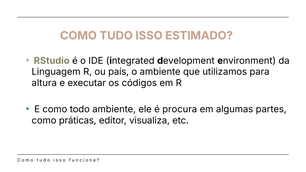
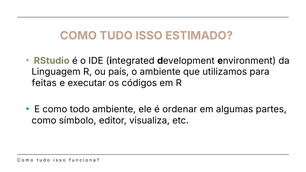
altura: altura -> feitas
procura: procura -> ordenar
práticas: práticas -> símbolo
